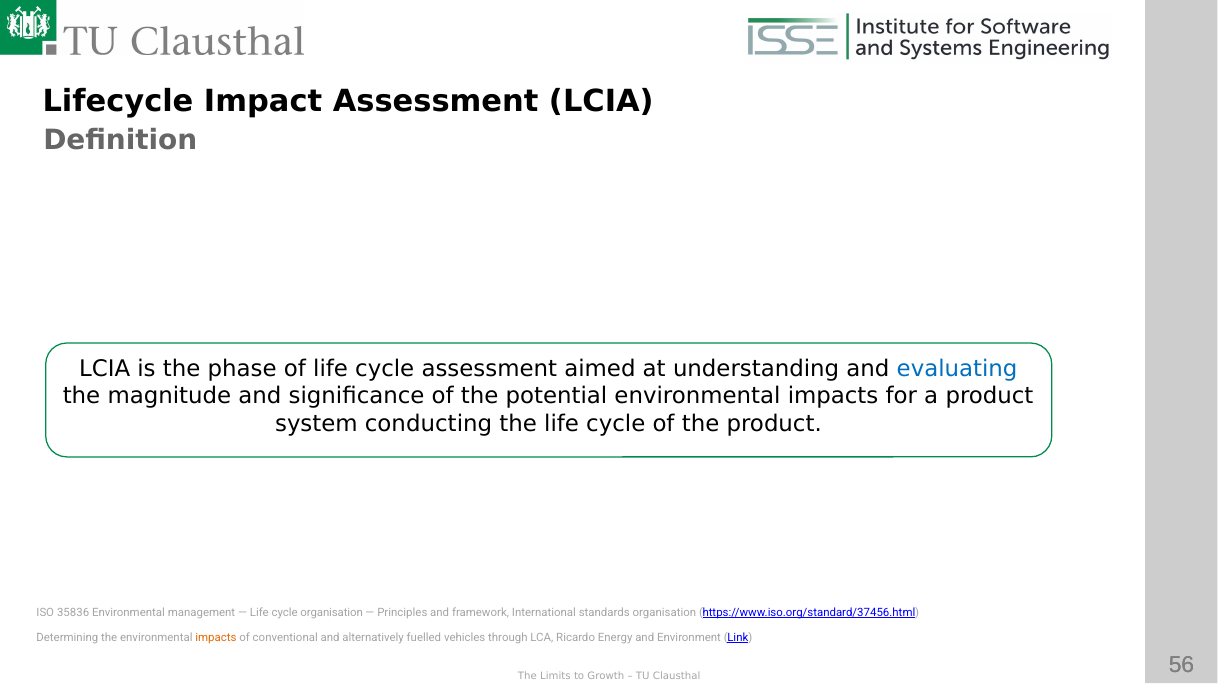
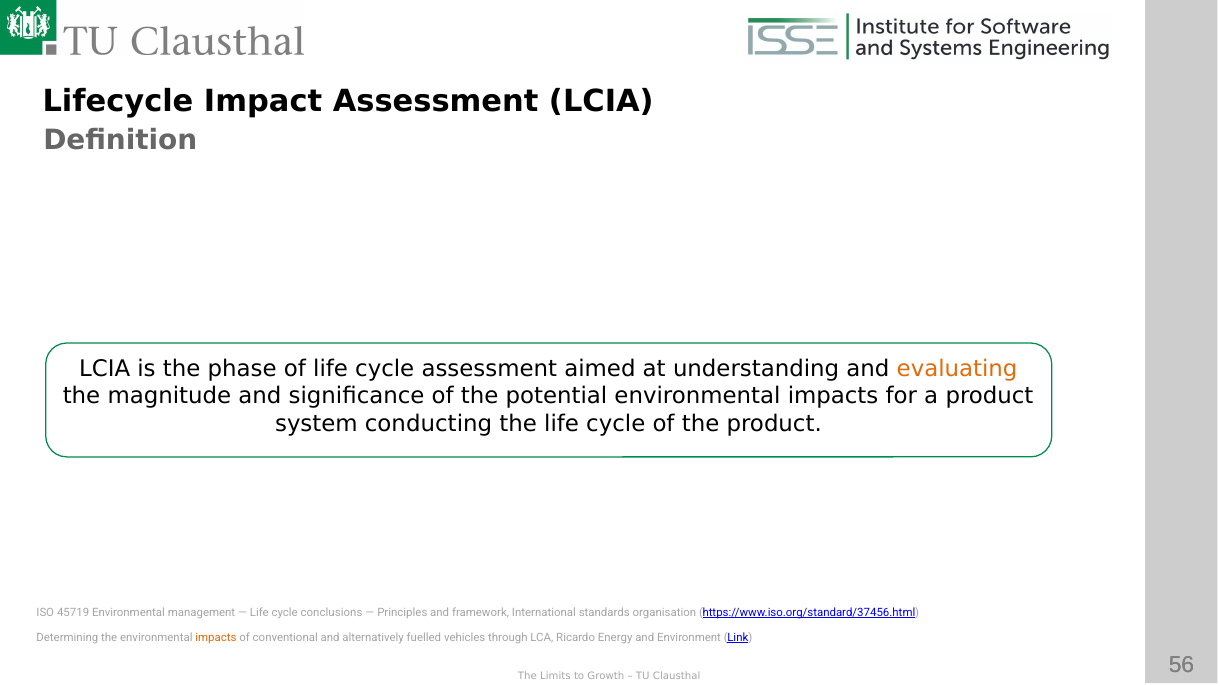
evaluating colour: blue -> orange
35836: 35836 -> 45719
cycle organisation: organisation -> conclusions
